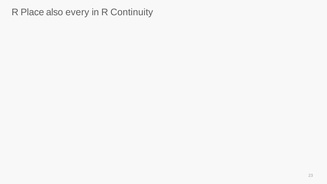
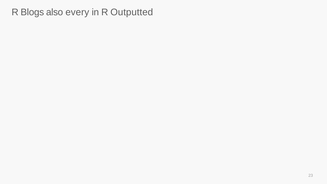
Place: Place -> Blogs
Continuity: Continuity -> Outputted
